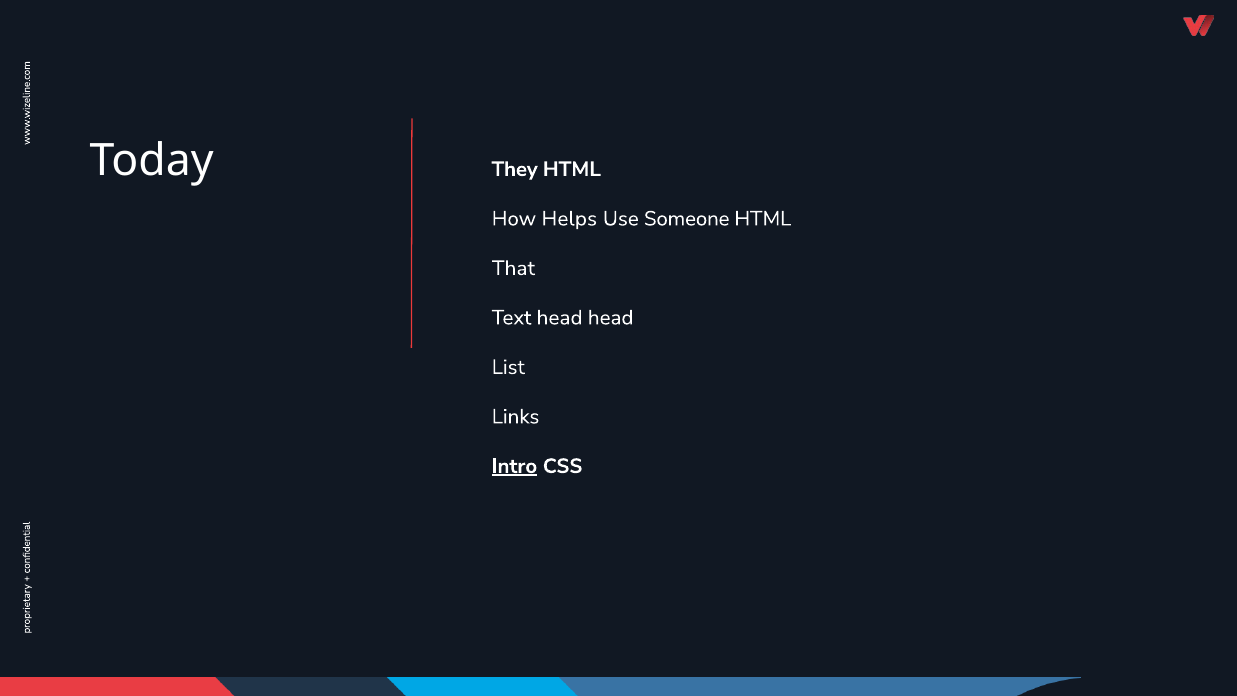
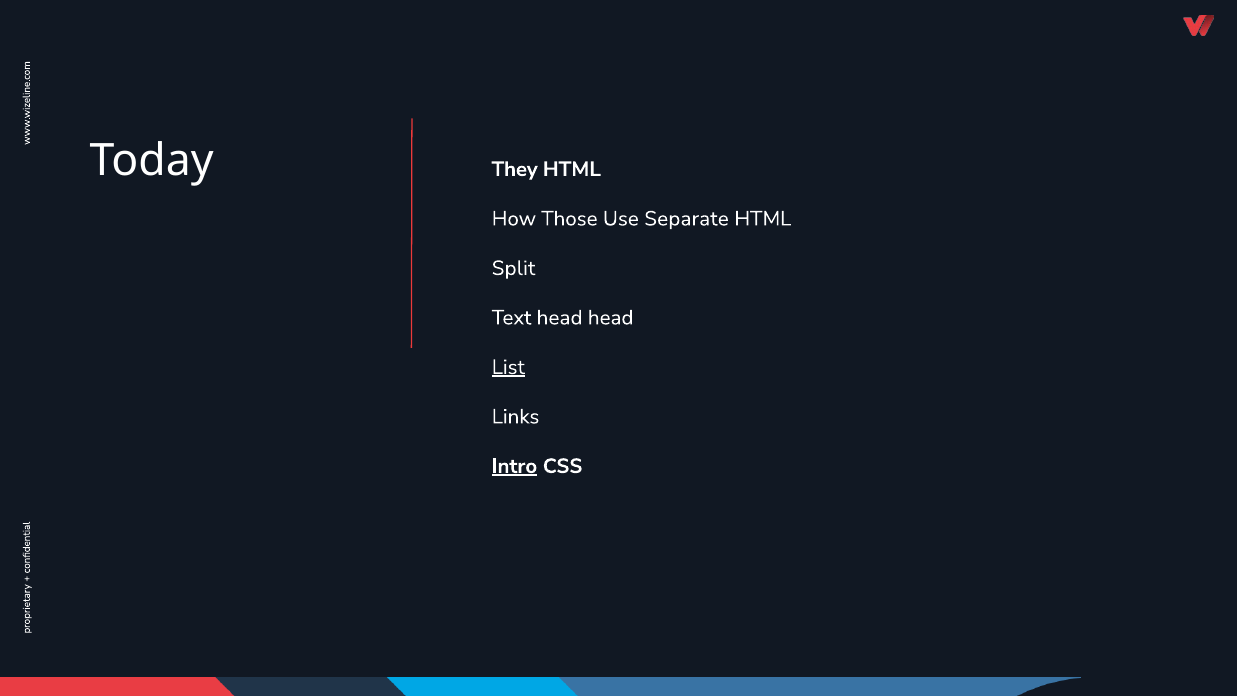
Helps: Helps -> Those
Someone: Someone -> Separate
That: That -> Split
List underline: none -> present
